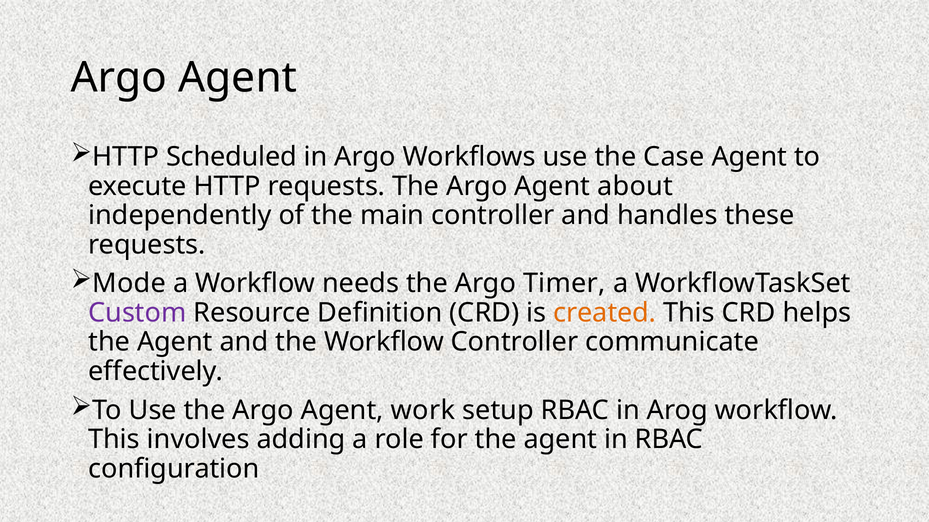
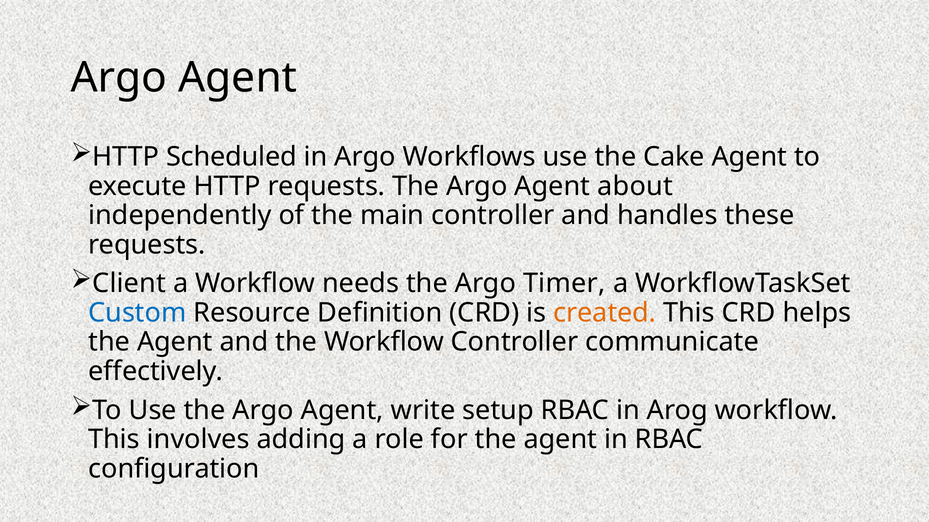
Case: Case -> Cake
Mode: Mode -> Client
Custom colour: purple -> blue
work: work -> write
